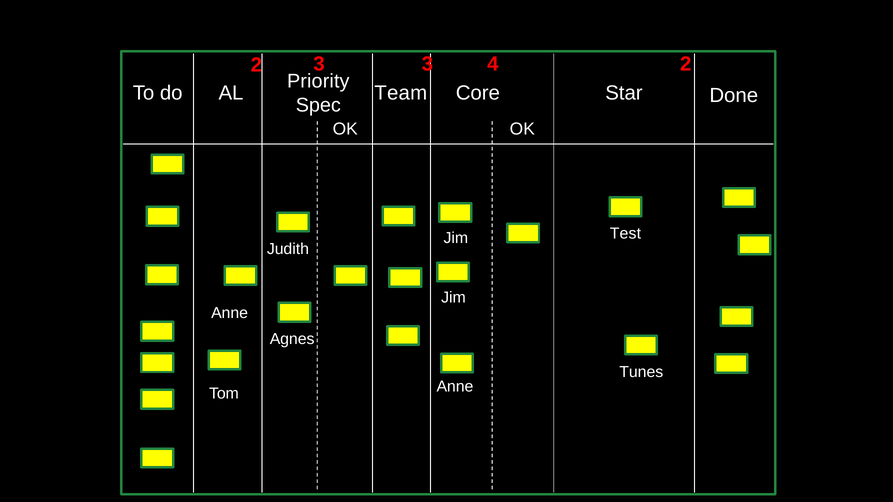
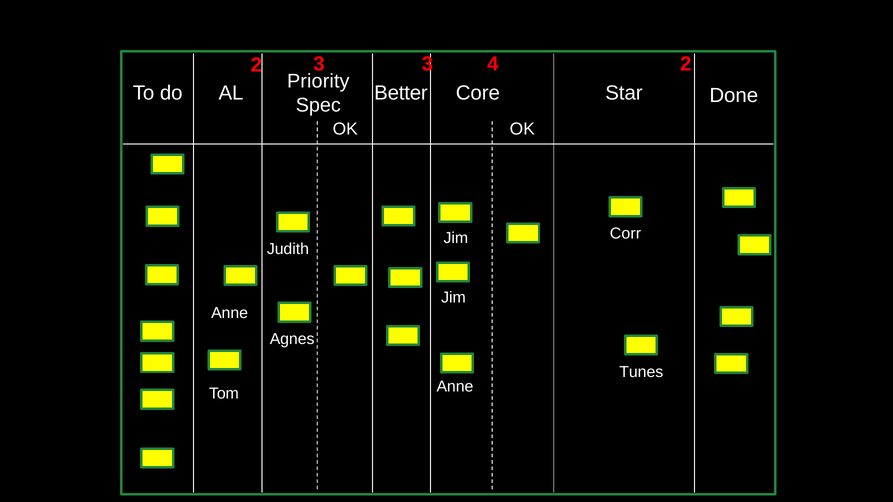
Team: Team -> Better
Test: Test -> Corr
